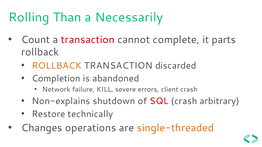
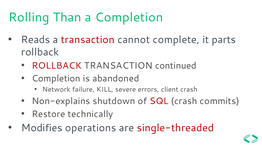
a Necessarily: Necessarily -> Completion
Count: Count -> Reads
ROLLBACK at (57, 66) colour: orange -> red
discarded: discarded -> continued
arbitrary: arbitrary -> commits
Changes: Changes -> Modifies
single-threaded colour: orange -> red
